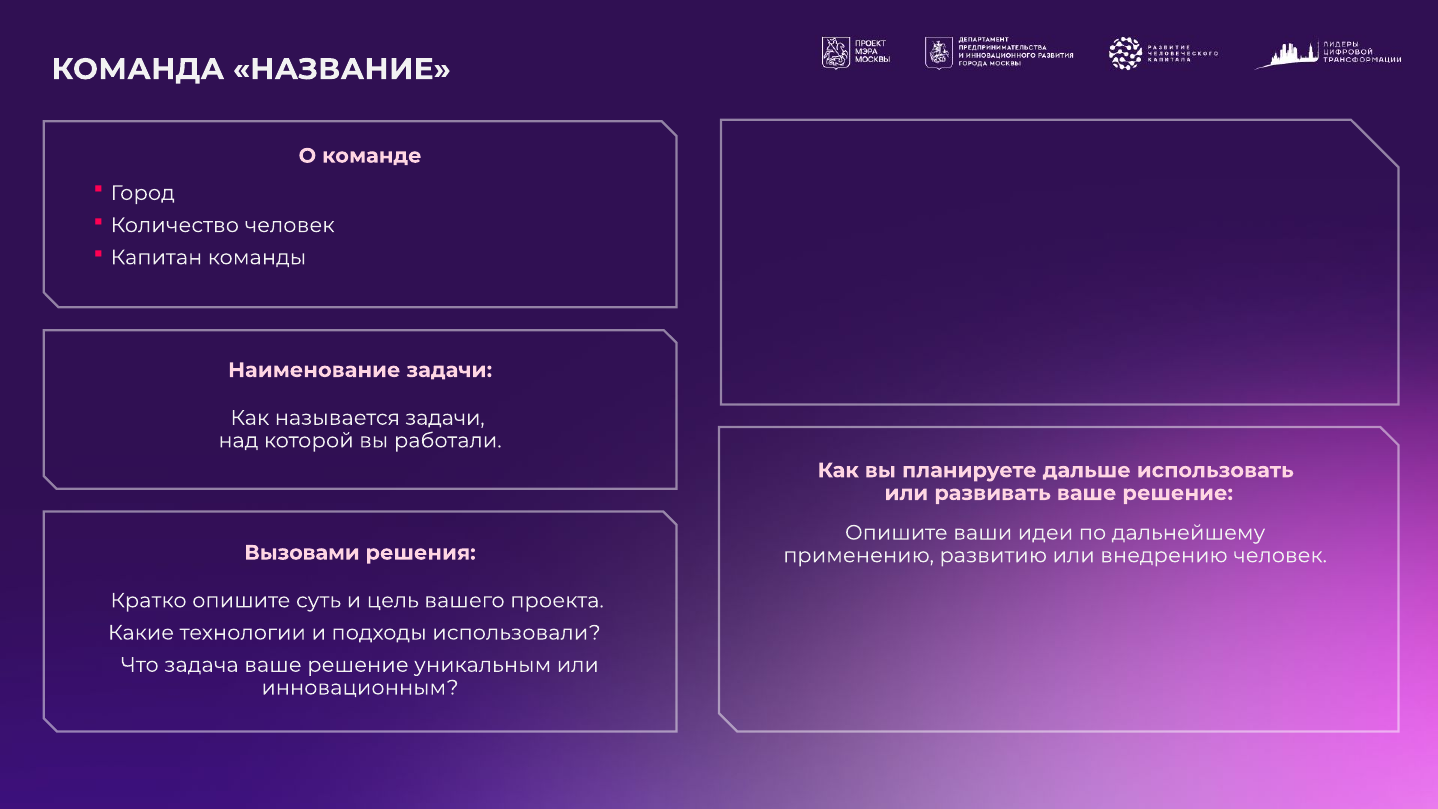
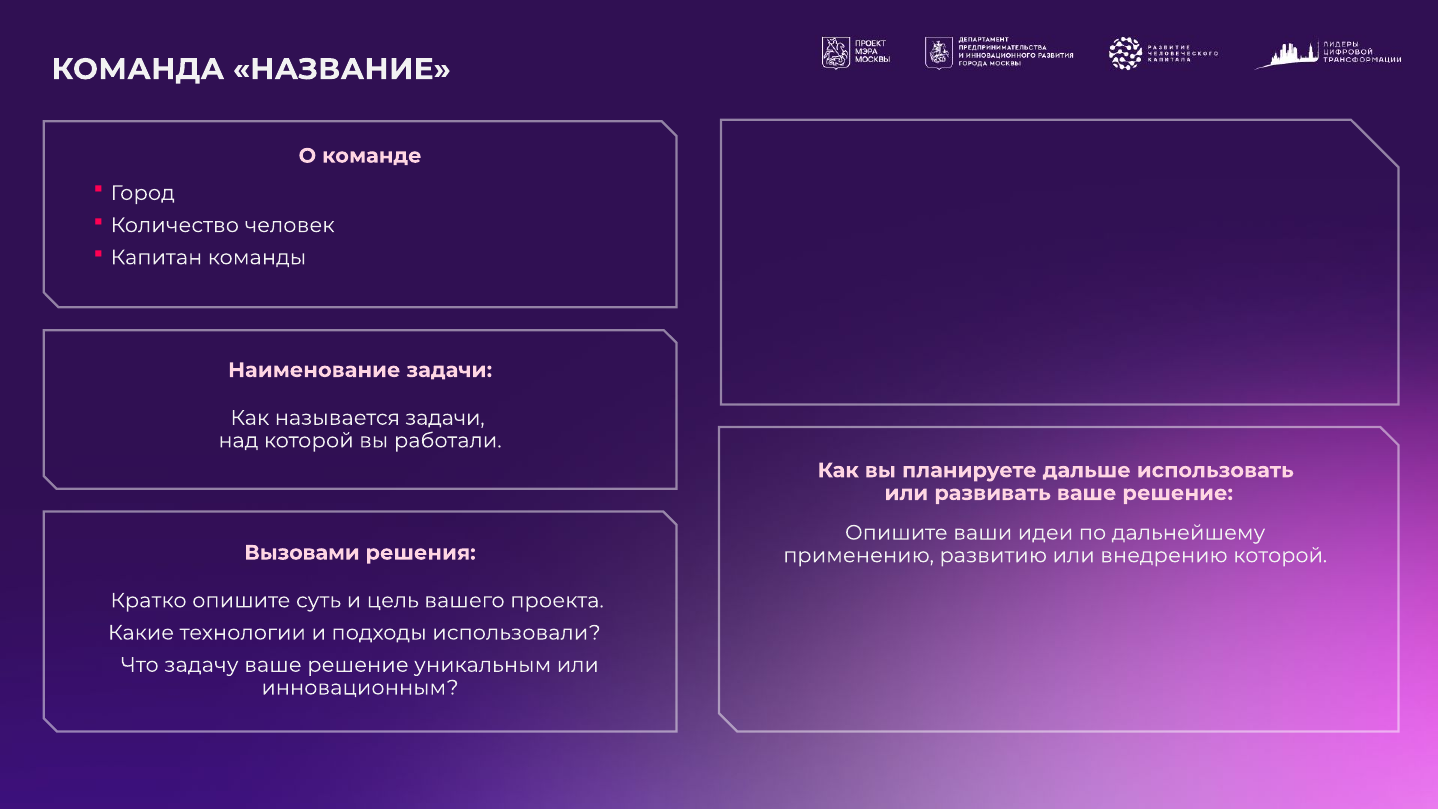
внедрению человек: человек -> которой
задача: задача -> задачу
